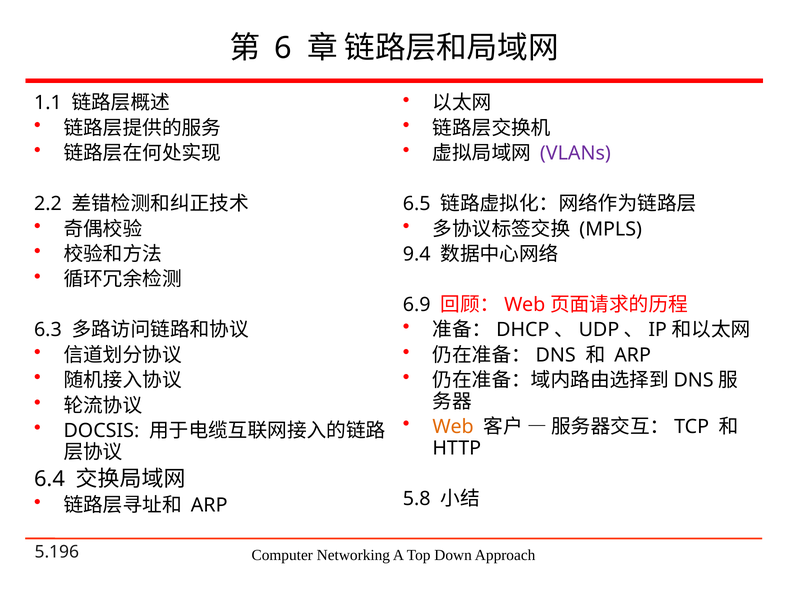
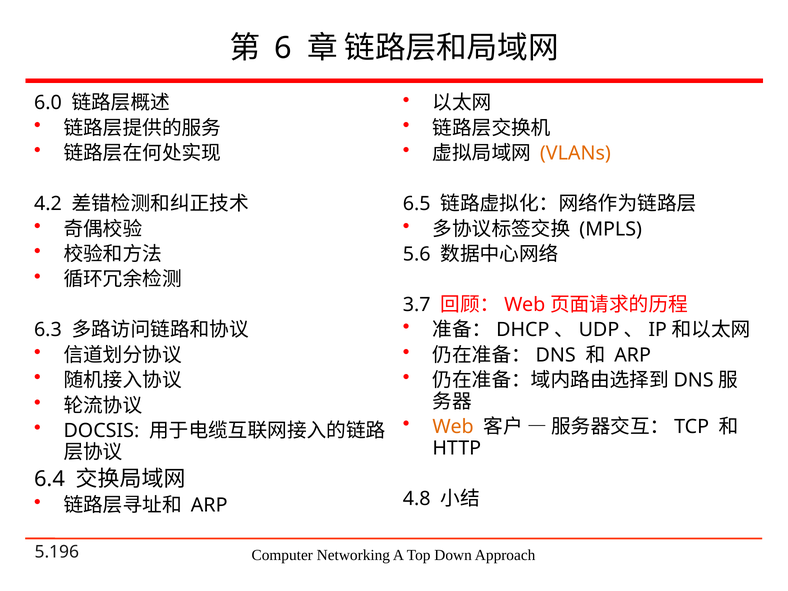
1.1: 1.1 -> 6.0
VLANs colour: purple -> orange
2.2: 2.2 -> 4.2
9.4: 9.4 -> 5.6
6.9: 6.9 -> 3.7
5.8: 5.8 -> 4.8
